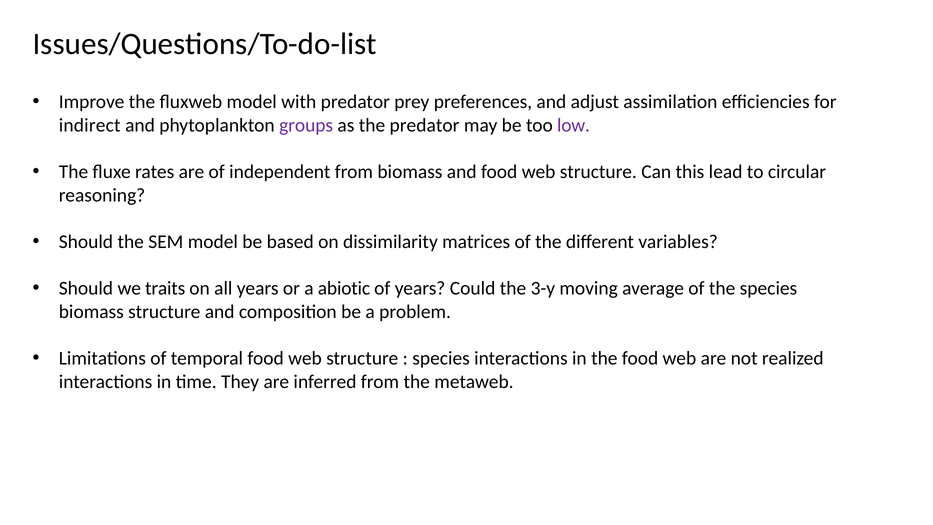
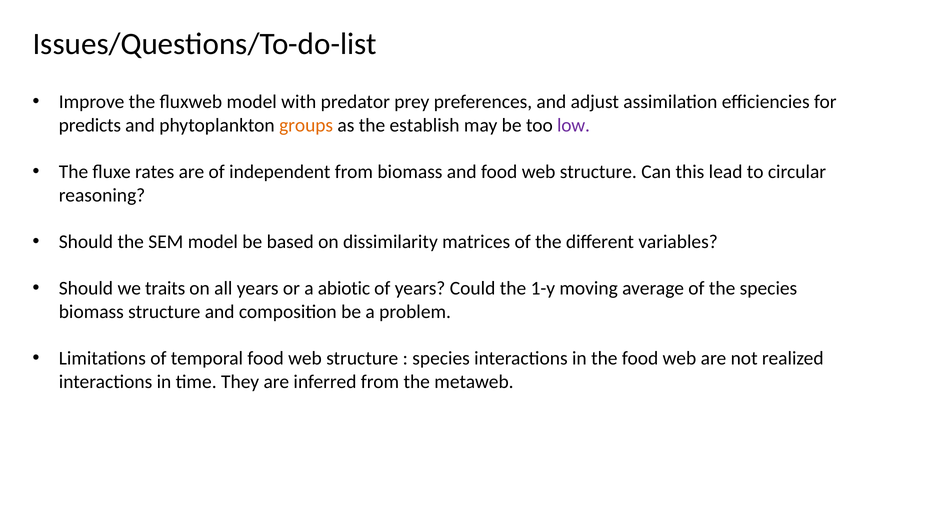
indirect: indirect -> predicts
groups colour: purple -> orange
the predator: predator -> establish
3-y: 3-y -> 1-y
